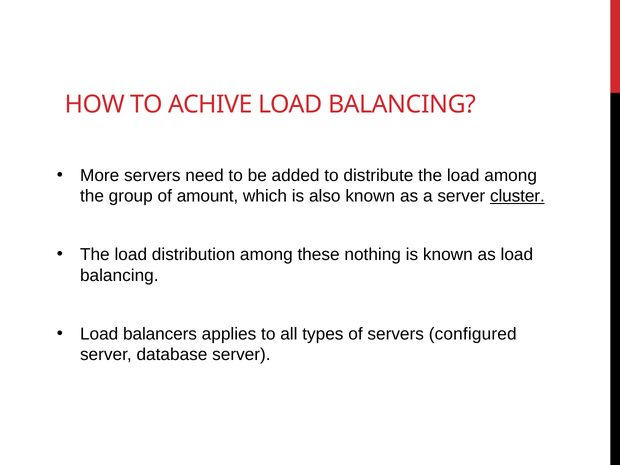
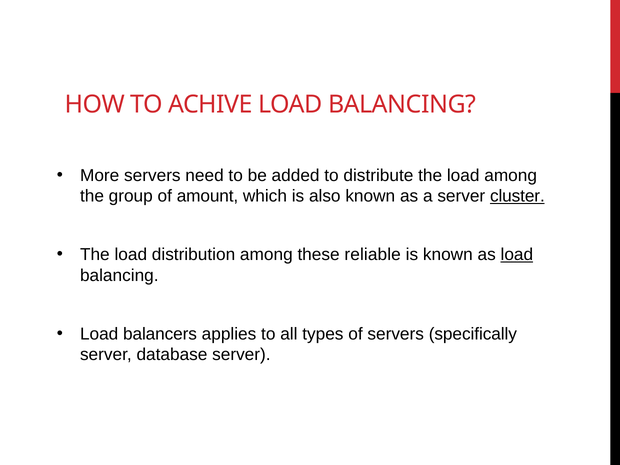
nothing: nothing -> reliable
load at (517, 255) underline: none -> present
configured: configured -> specifically
